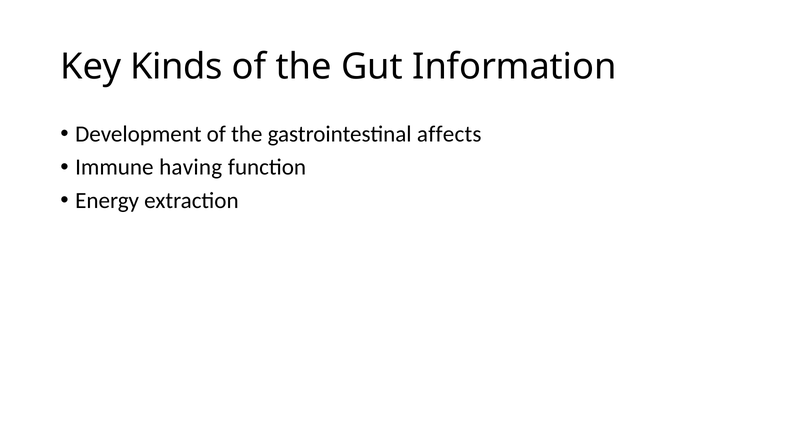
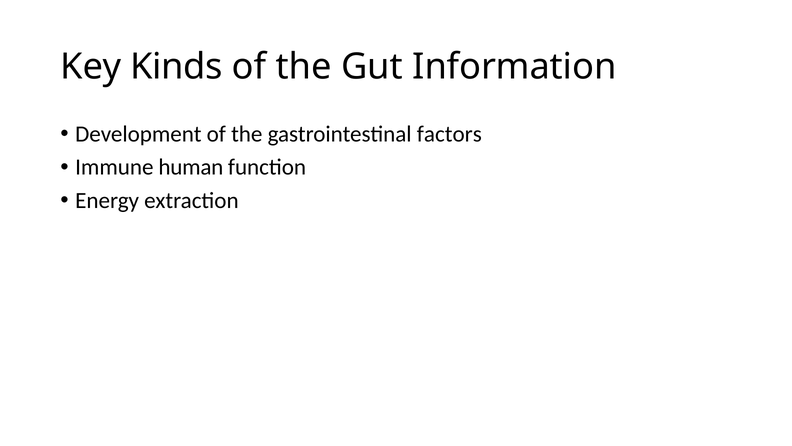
affects: affects -> factors
having: having -> human
